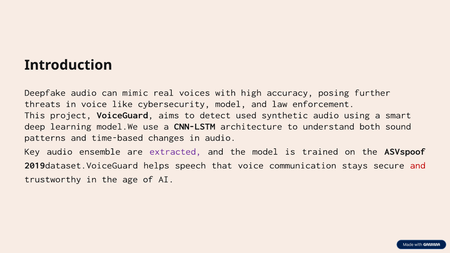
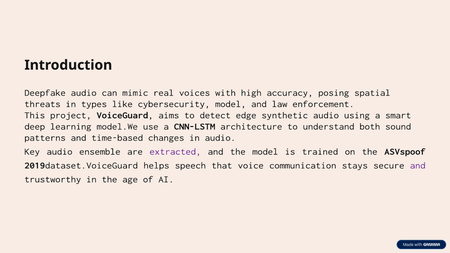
further: further -> spatial
in voice: voice -> types
used: used -> edge
and at (418, 165) colour: red -> purple
